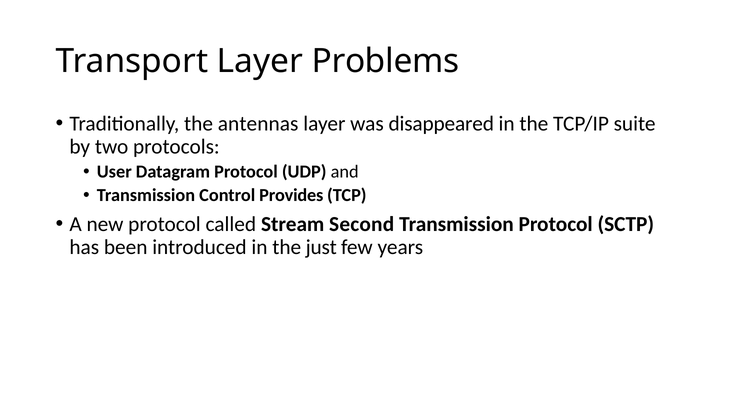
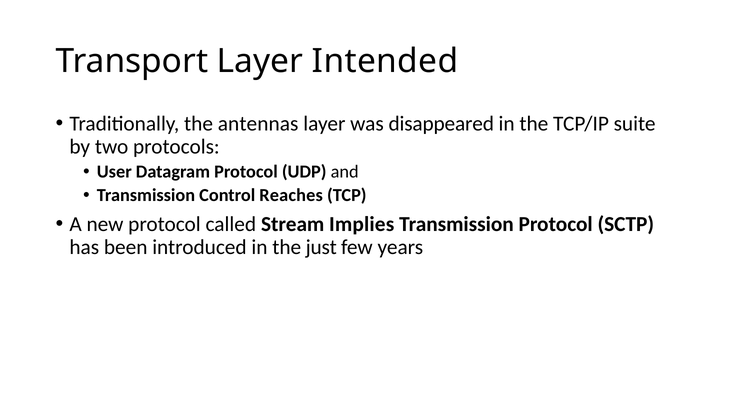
Problems: Problems -> Intended
Provides: Provides -> Reaches
Second: Second -> Implies
